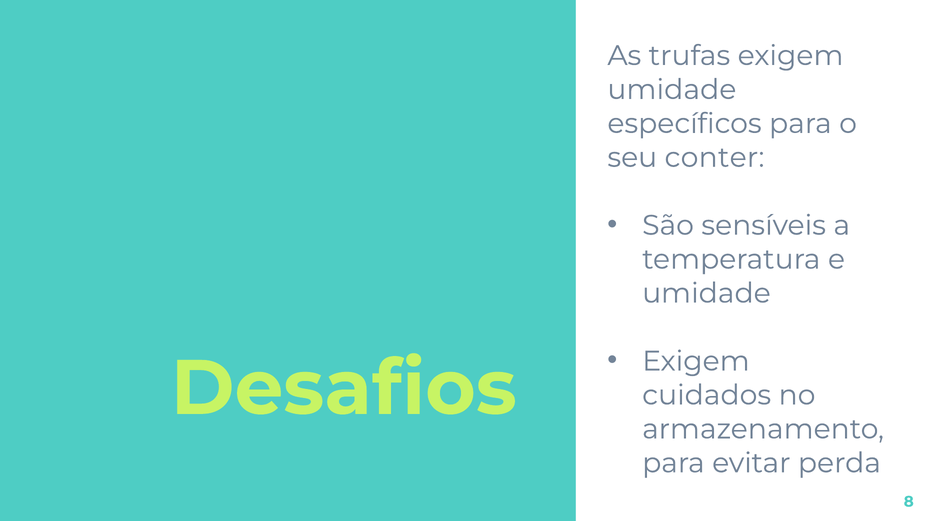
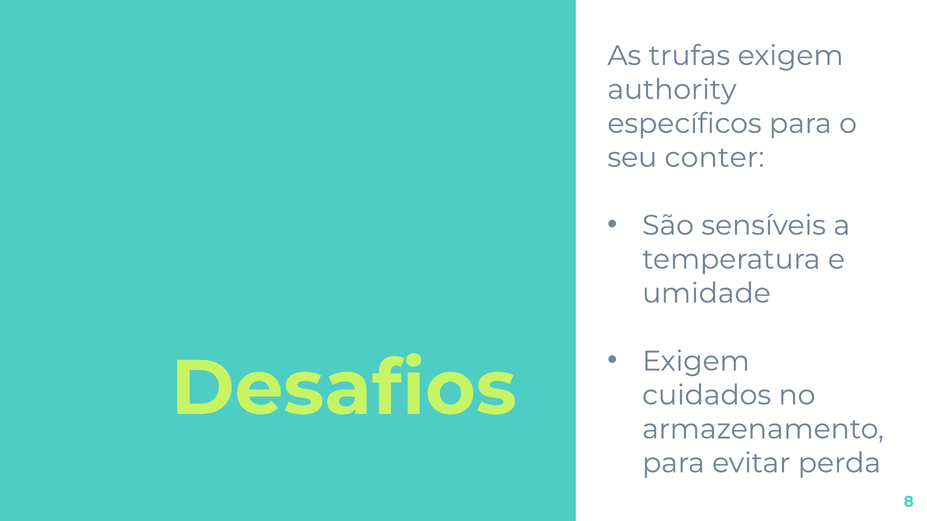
umidade at (672, 90): umidade -> authority
